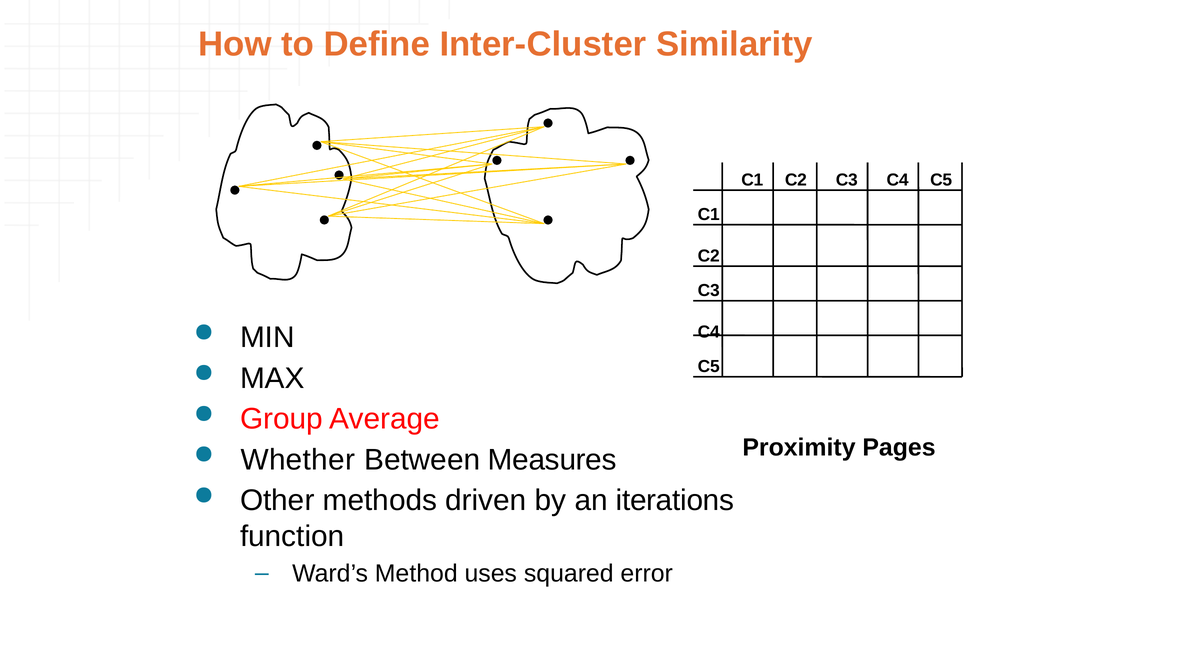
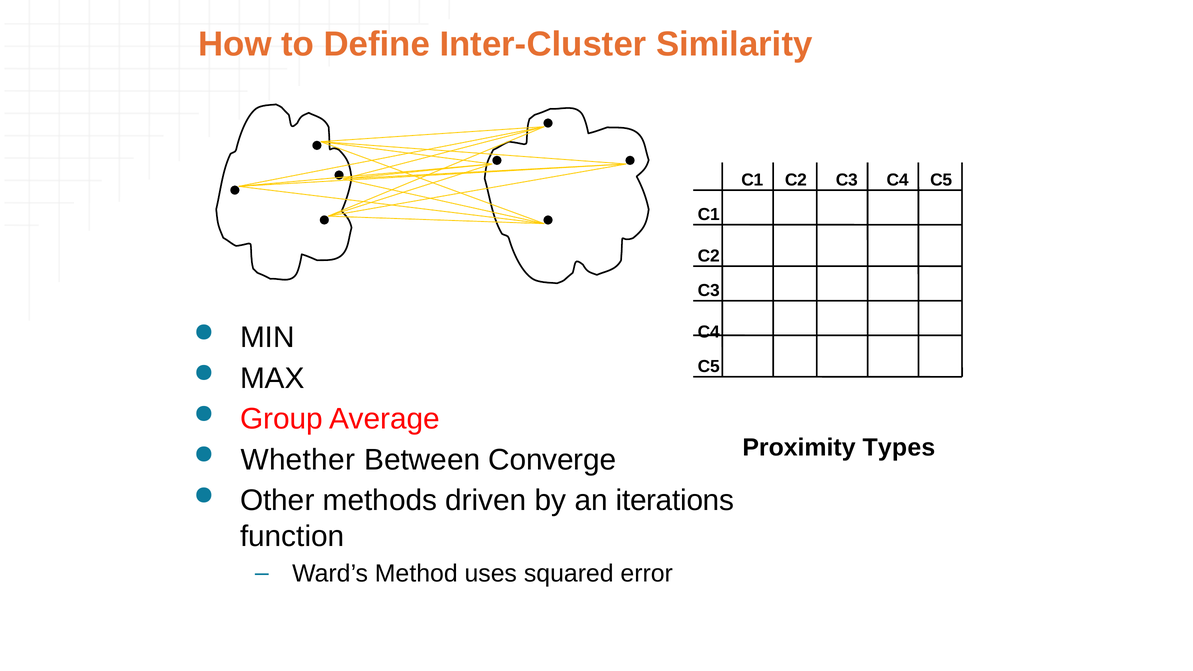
Pages: Pages -> Types
Measures: Measures -> Converge
